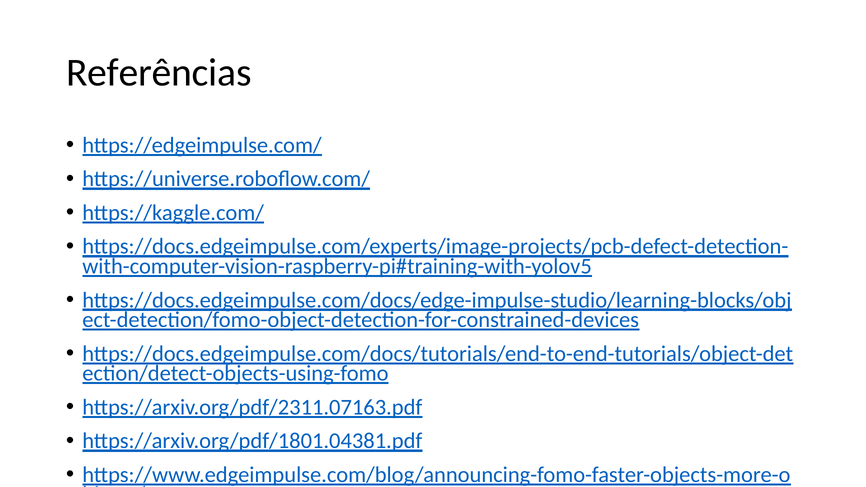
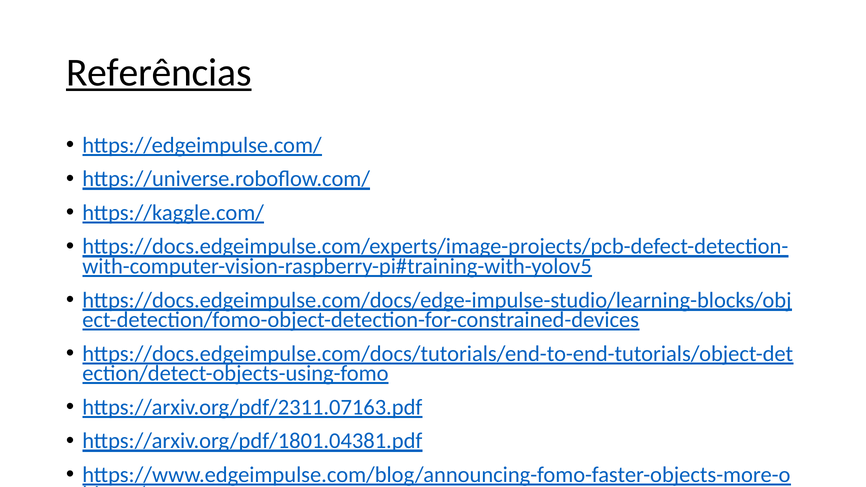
Referências underline: none -> present
